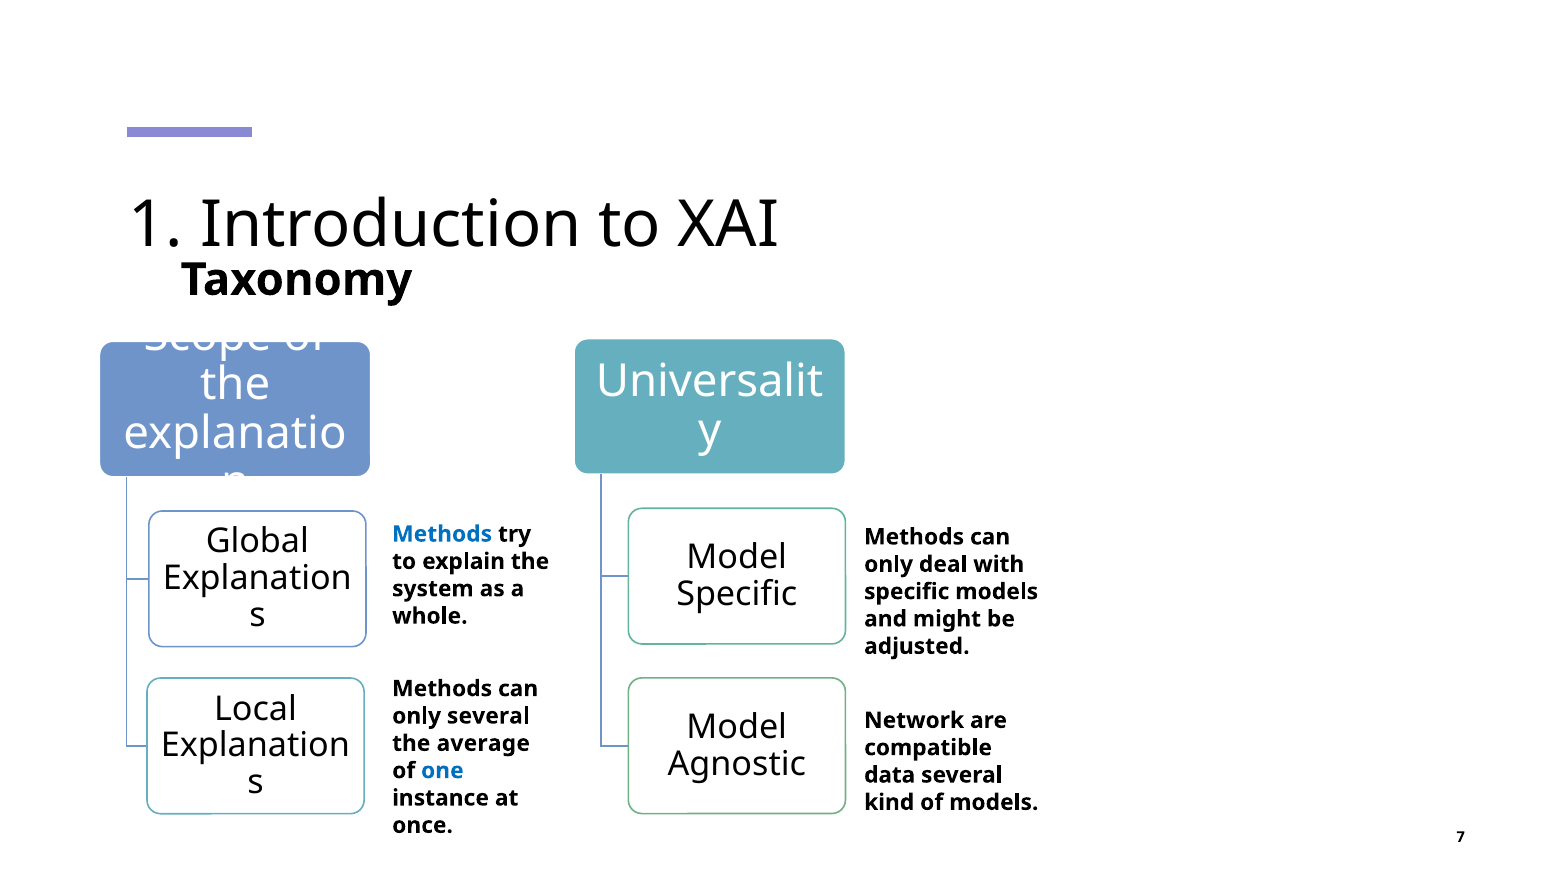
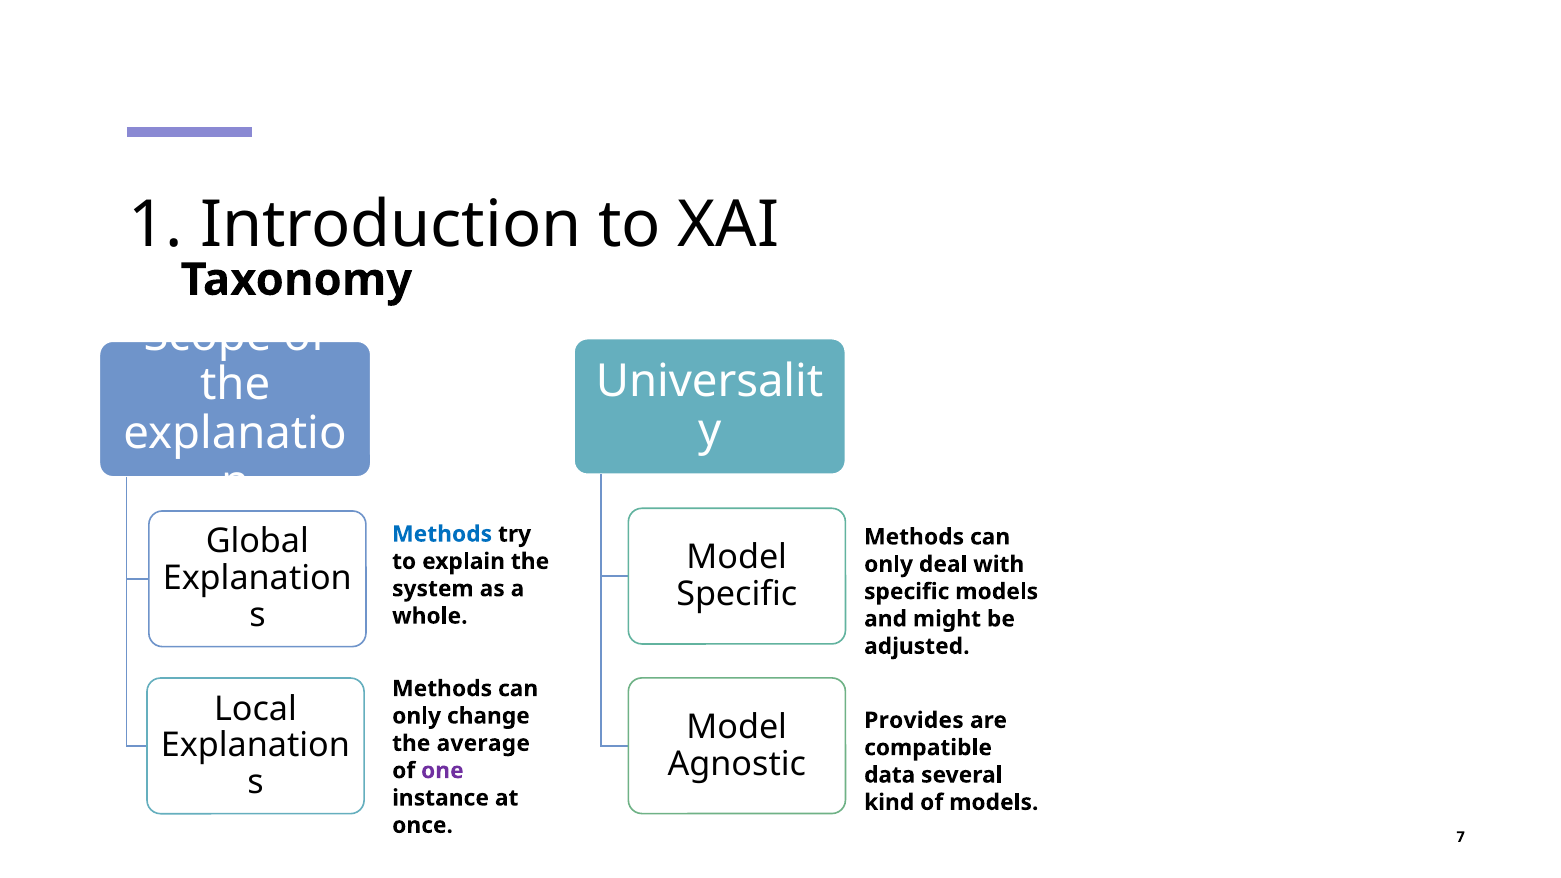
only several: several -> change
Network: Network -> Provides
one colour: blue -> purple
